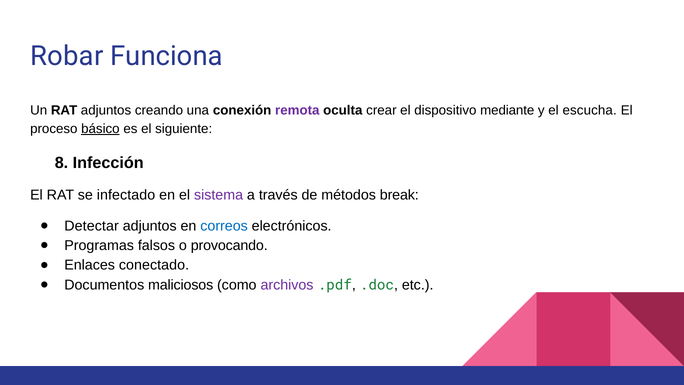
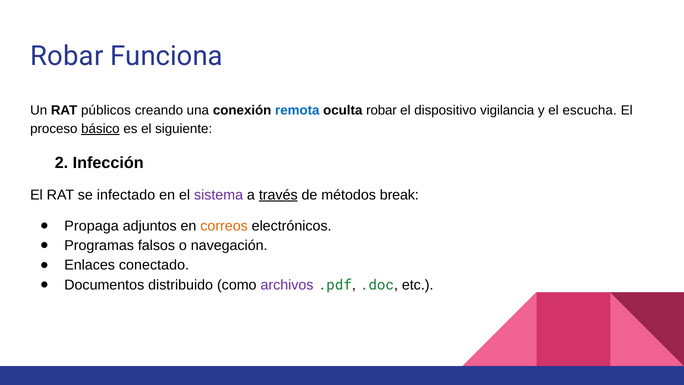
RAT adjuntos: adjuntos -> públicos
remota colour: purple -> blue
oculta crear: crear -> robar
mediante: mediante -> vigilancia
8: 8 -> 2
través underline: none -> present
Detectar: Detectar -> Propaga
correos colour: blue -> orange
provocando: provocando -> navegación
maliciosos: maliciosos -> distribuido
